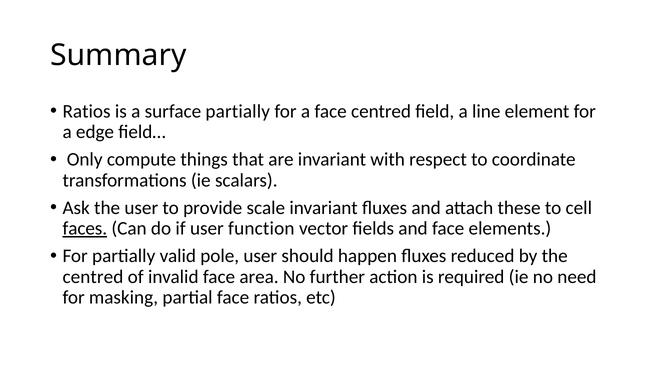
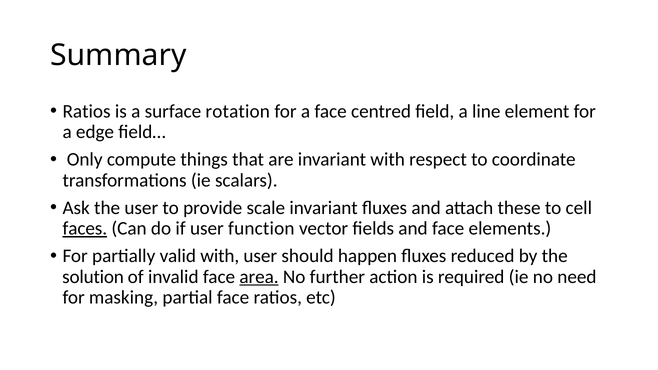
surface partially: partially -> rotation
valid pole: pole -> with
centred at (93, 277): centred -> solution
area underline: none -> present
